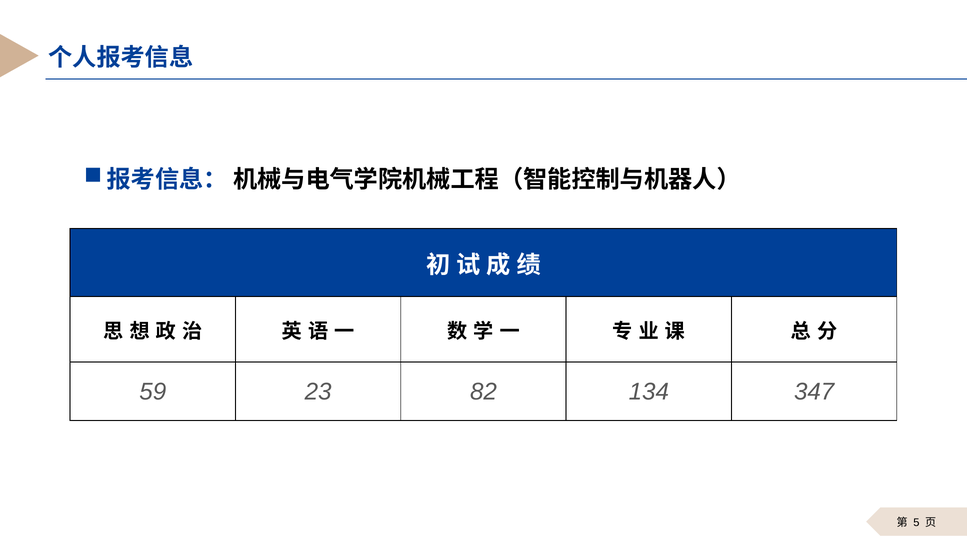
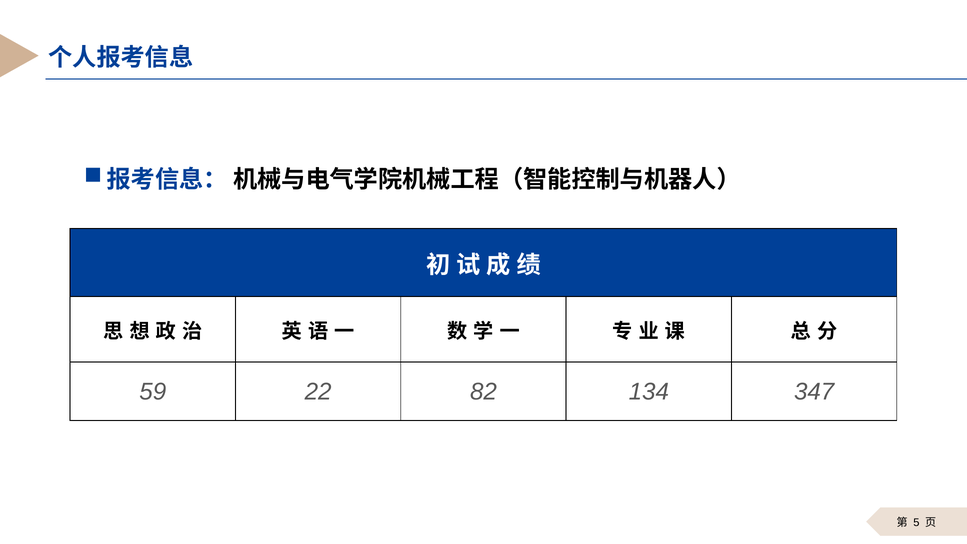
23: 23 -> 22
